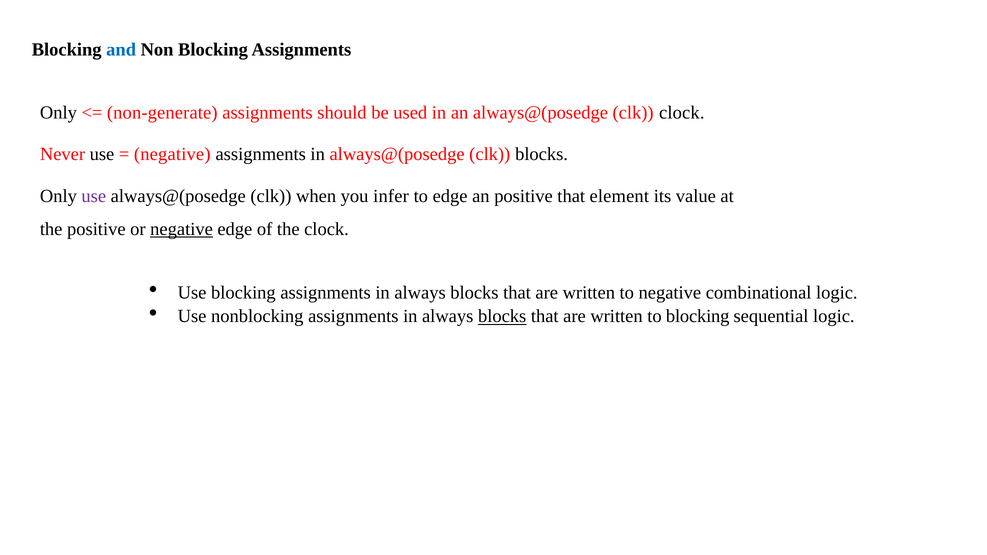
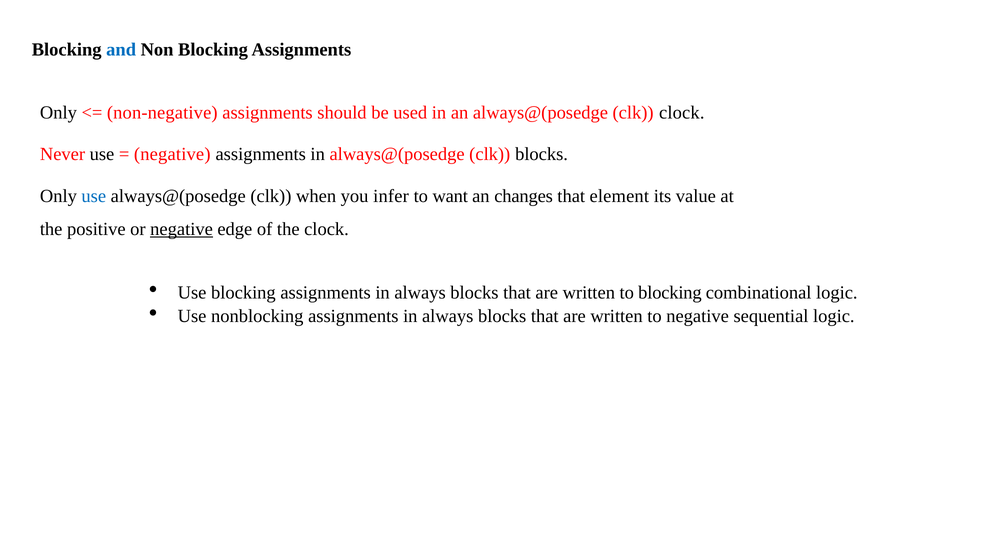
non-generate: non-generate -> non-negative
use at (94, 196) colour: purple -> blue
to edge: edge -> want
an positive: positive -> changes
to negative: negative -> blocking
blocks at (502, 316) underline: present -> none
to blocking: blocking -> negative
